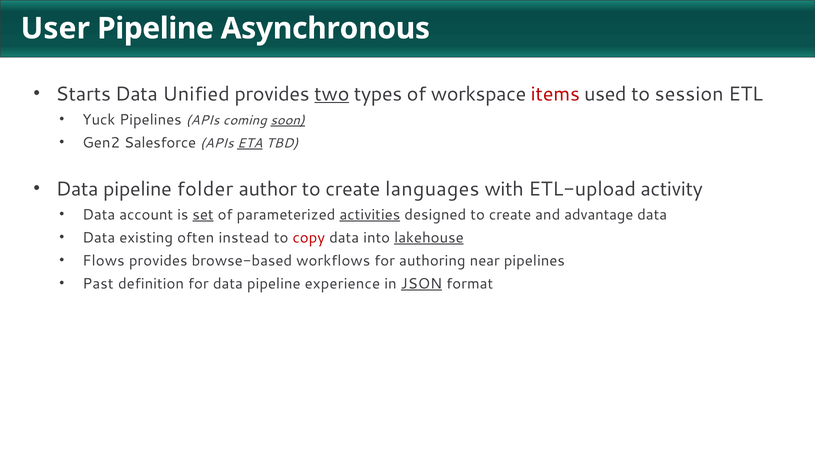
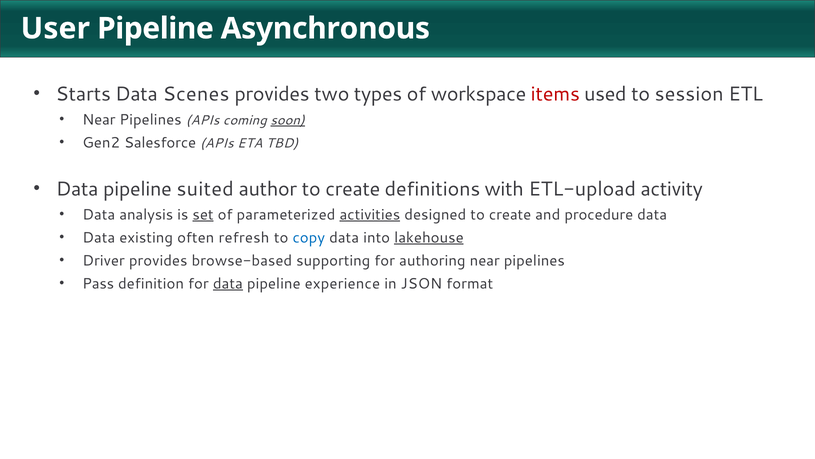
Unified: Unified -> Scenes
two underline: present -> none
Yuck at (99, 119): Yuck -> Near
ETA underline: present -> none
folder: folder -> suited
languages: languages -> definitions
account: account -> analysis
advantage: advantage -> procedure
instead: instead -> refresh
copy colour: red -> blue
Flows: Flows -> Driver
workflows: workflows -> supporting
Past: Past -> Pass
data at (228, 283) underline: none -> present
JSON underline: present -> none
